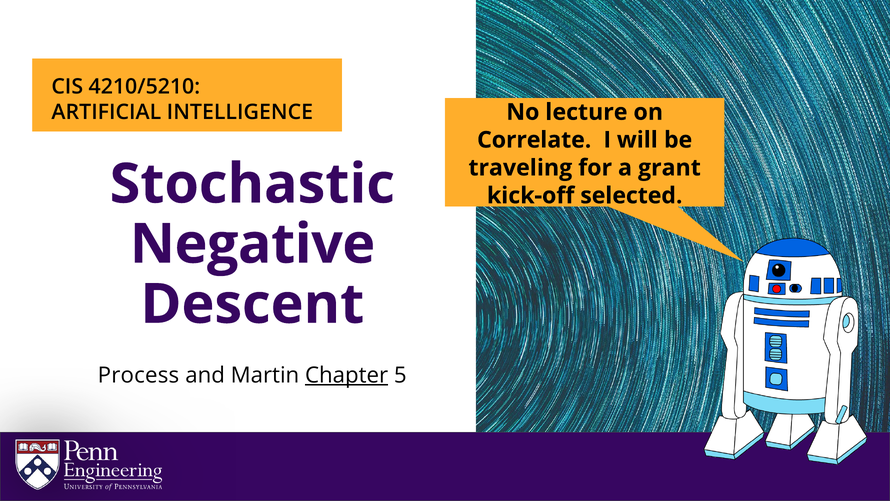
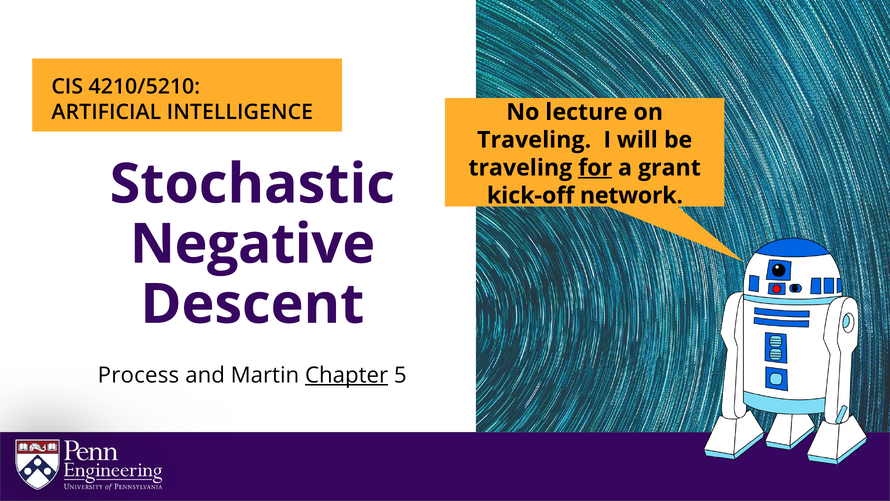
Correlate at (534, 140): Correlate -> Traveling
for underline: none -> present
selected: selected -> network
